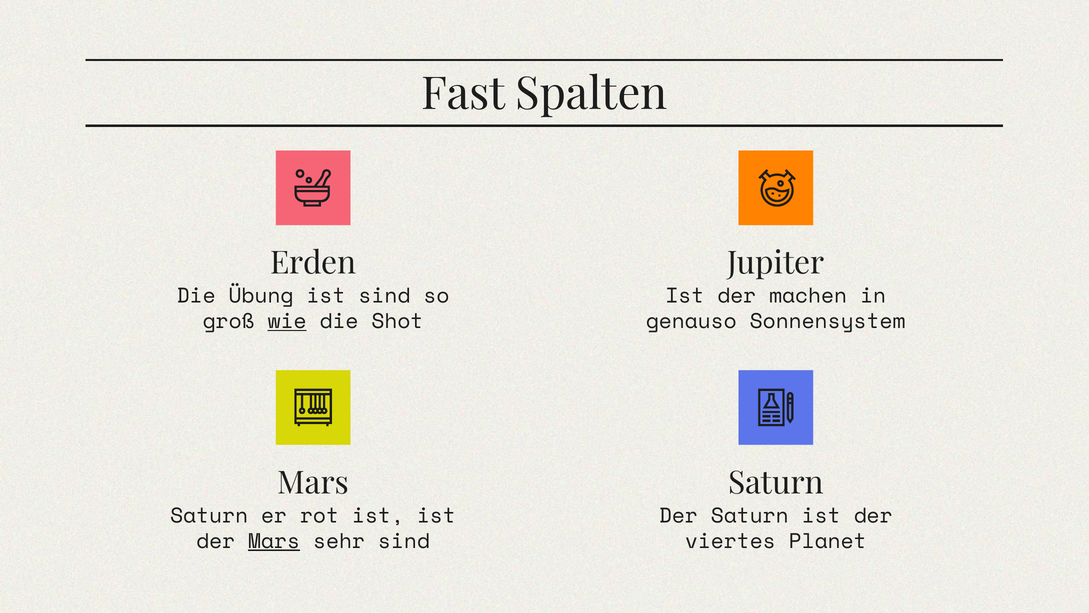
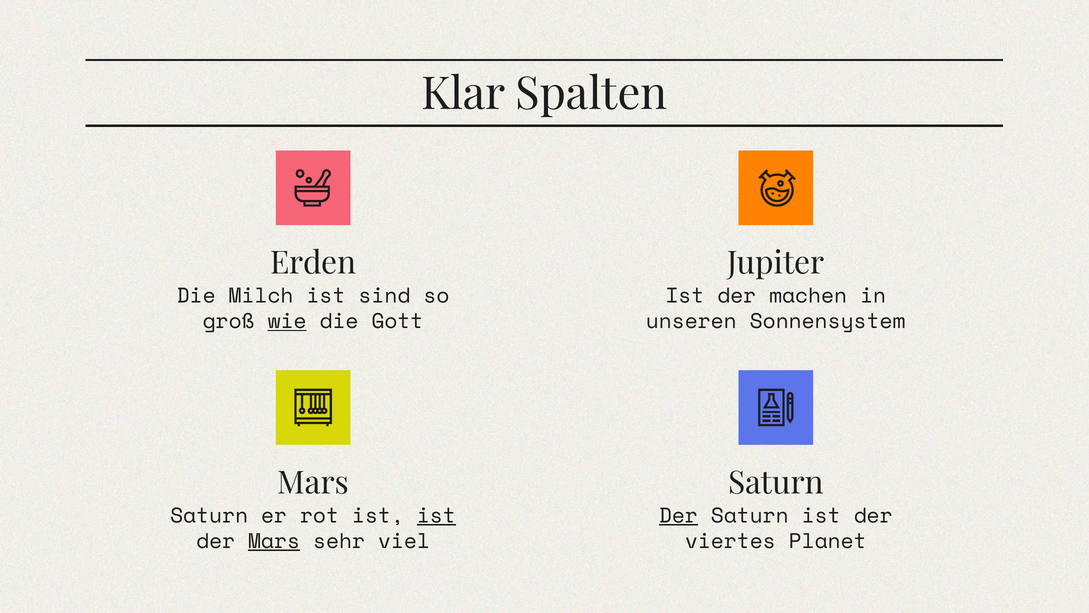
Fast: Fast -> Klar
Übung: Übung -> Milch
Shot: Shot -> Gott
genauso: genauso -> unseren
ist at (436, 515) underline: none -> present
Der at (678, 515) underline: none -> present
sehr sind: sind -> viel
